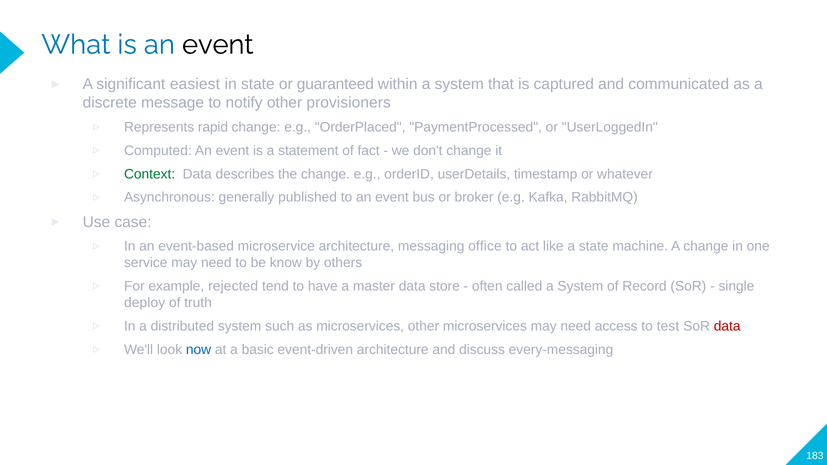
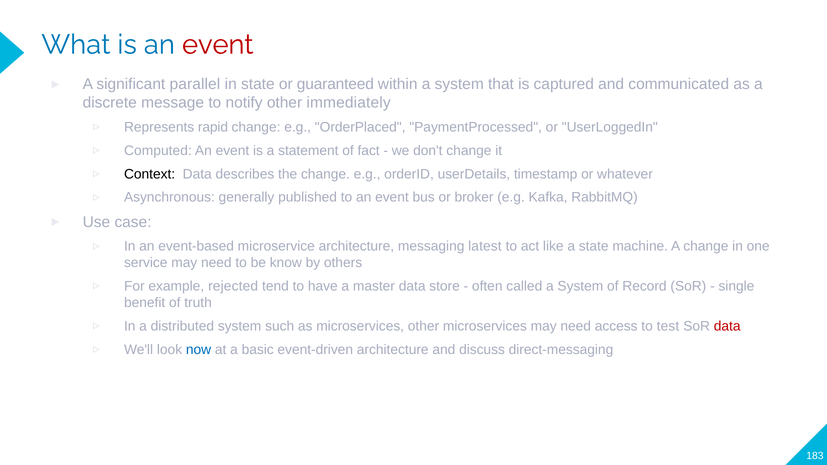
event at (218, 45) colour: black -> red
easiest: easiest -> parallel
provisioners: provisioners -> immediately
Context colour: green -> black
office: office -> latest
deploy: deploy -> benefit
every-messaging: every-messaging -> direct-messaging
